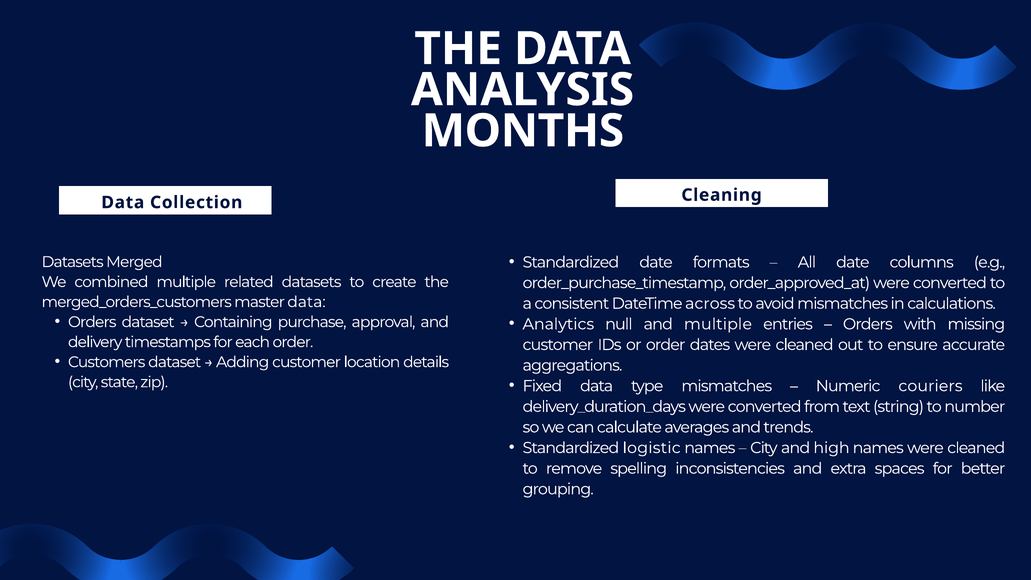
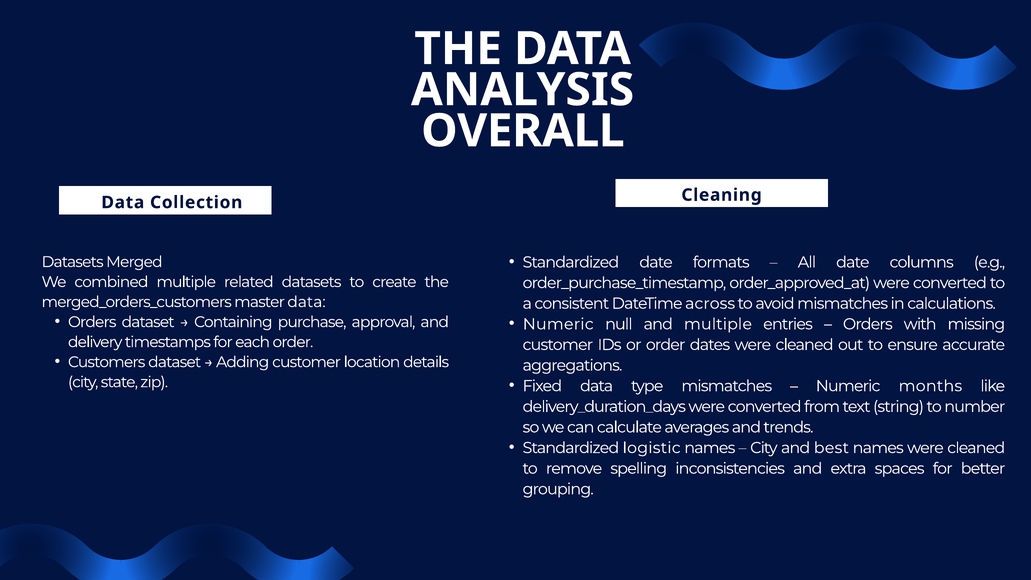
MONTHS: MONTHS -> OVERALL
Analytics at (558, 324): Analytics -> Numeric
couriers: couriers -> months
high: high -> best
